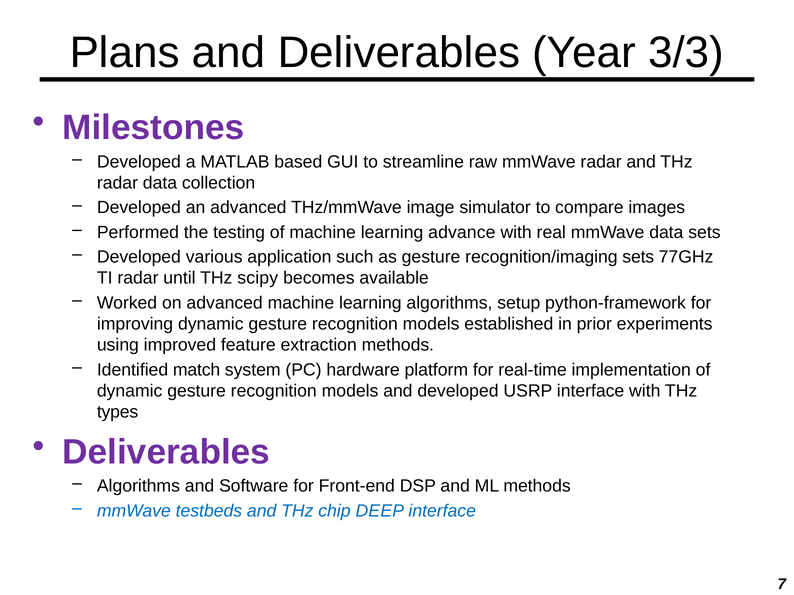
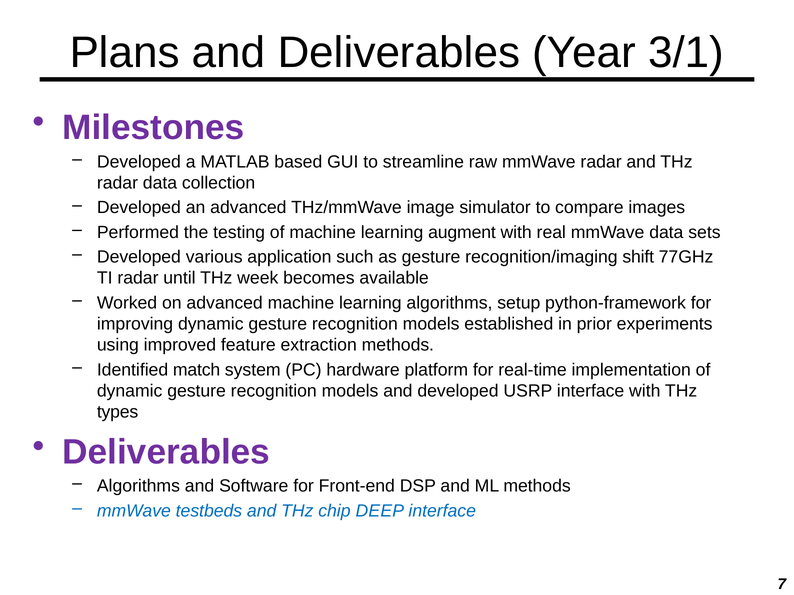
3/3: 3/3 -> 3/1
advance: advance -> augment
recognition/imaging sets: sets -> shift
scipy: scipy -> week
